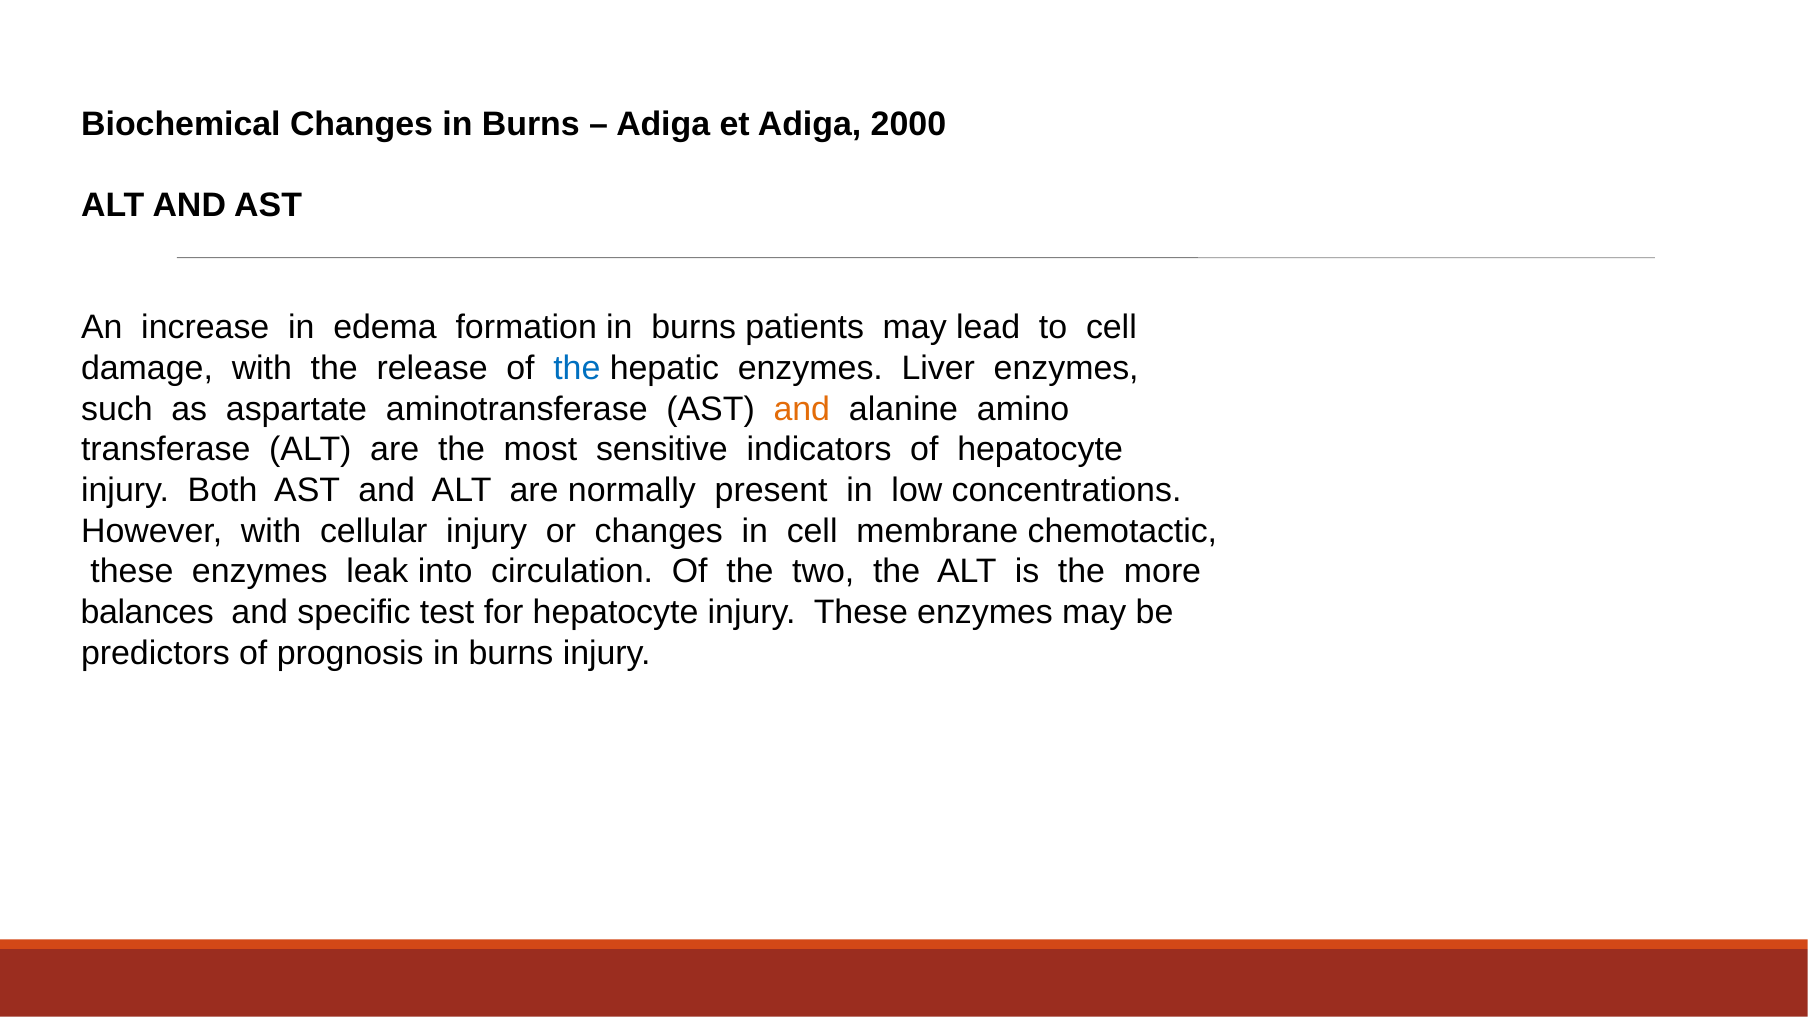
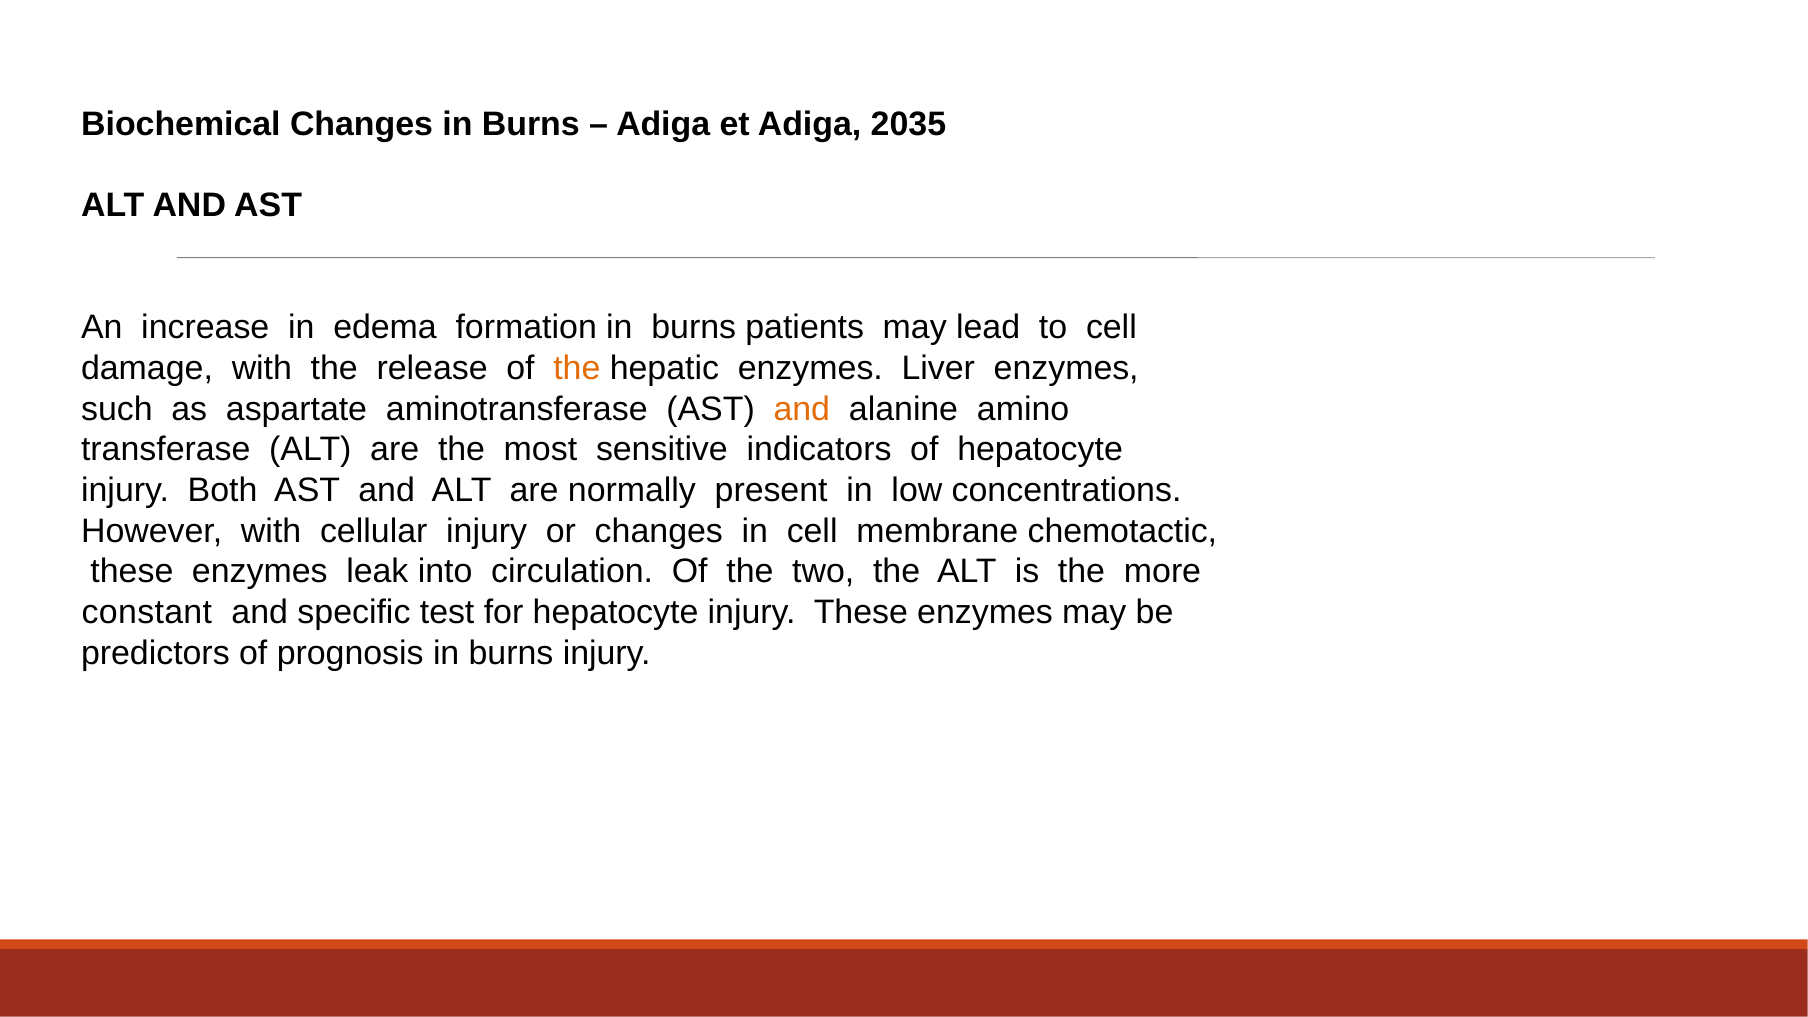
2000: 2000 -> 2035
the at (577, 368) colour: blue -> orange
balances: balances -> constant
